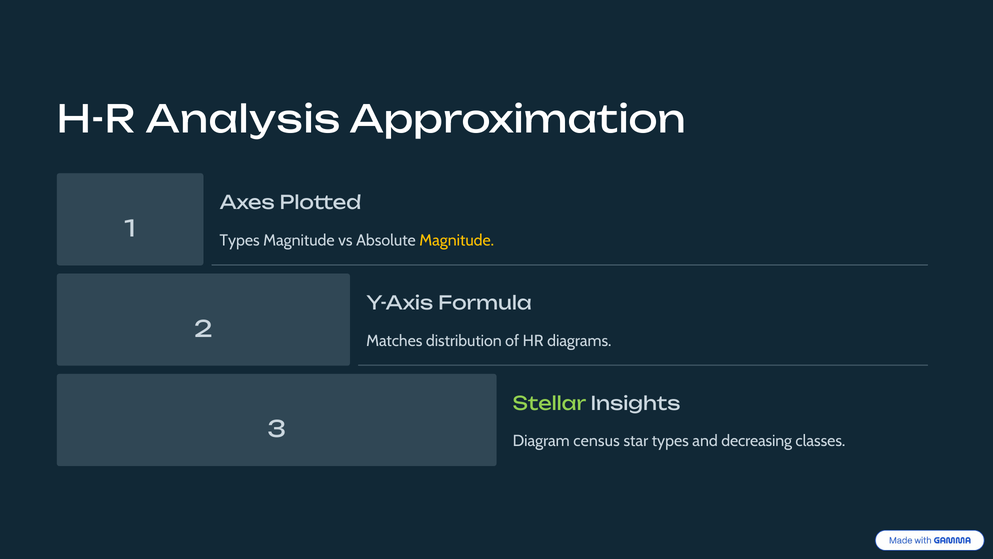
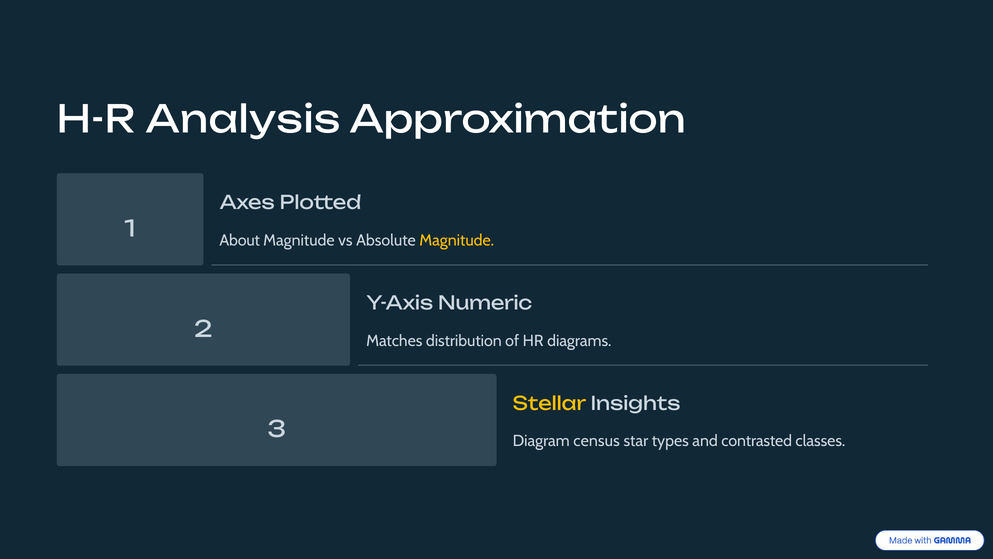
Types at (240, 240): Types -> About
Formula: Formula -> Numeric
Stellar colour: light green -> yellow
decreasing: decreasing -> contrasted
